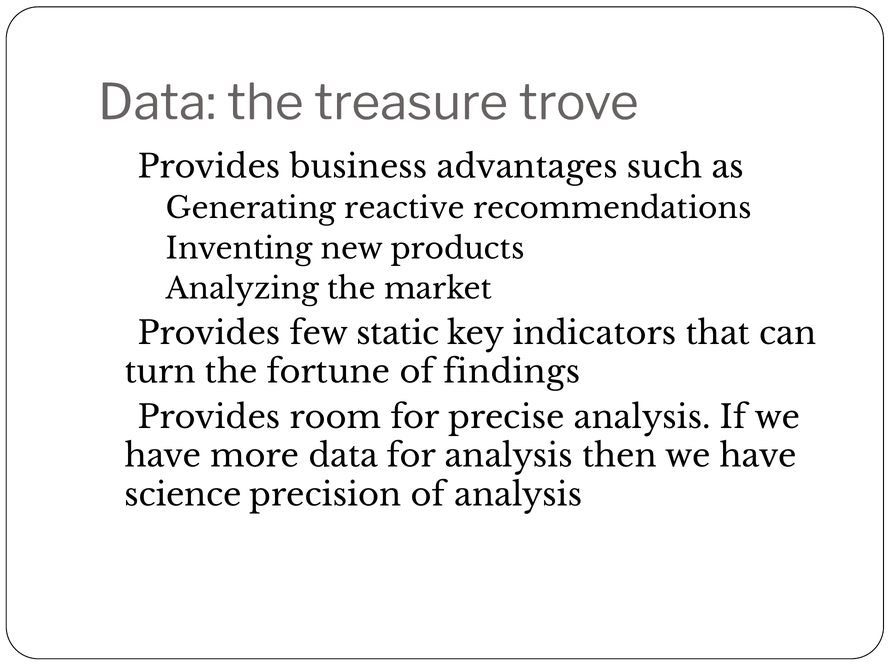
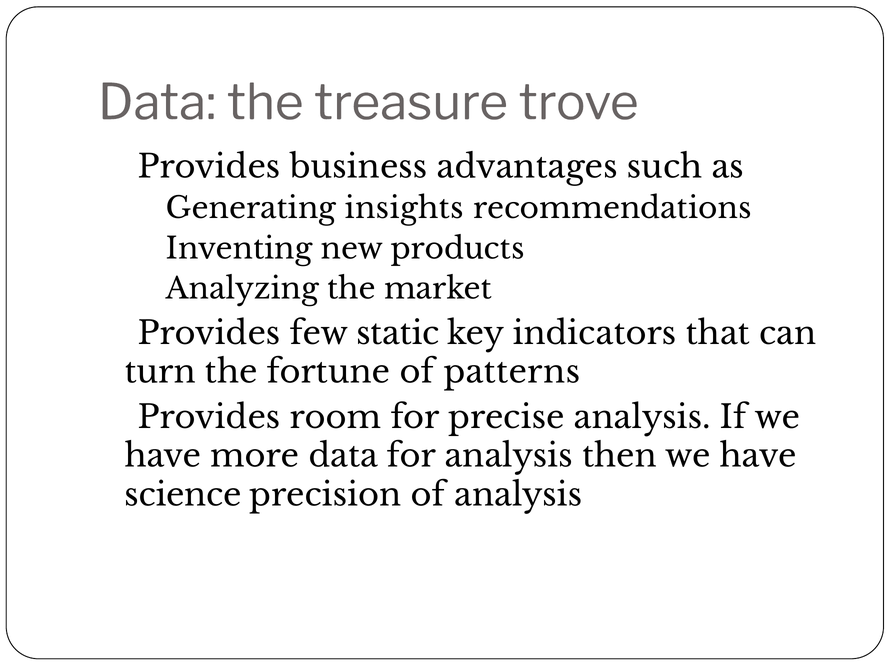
reactive: reactive -> insights
findings: findings -> patterns
